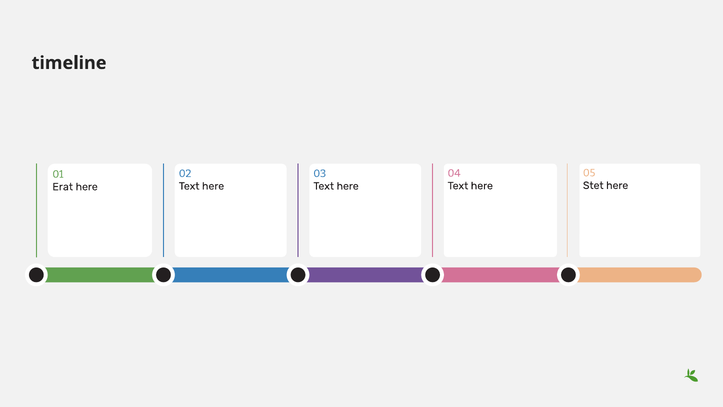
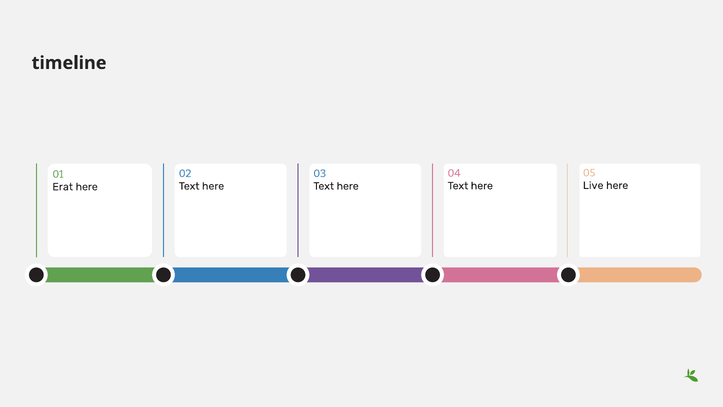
Stet: Stet -> Live
